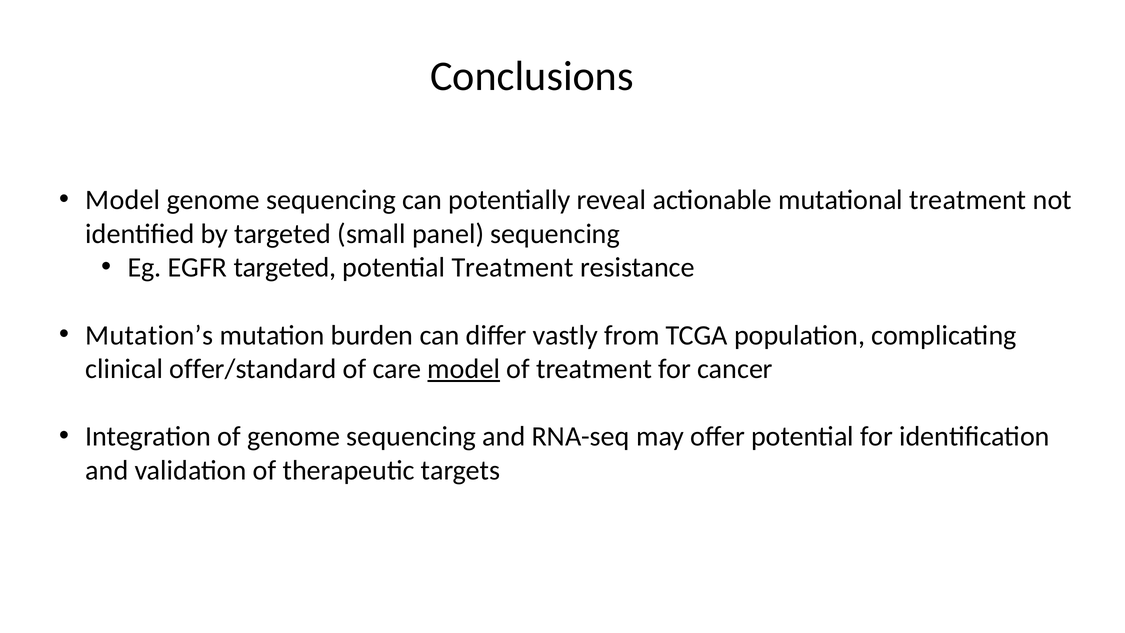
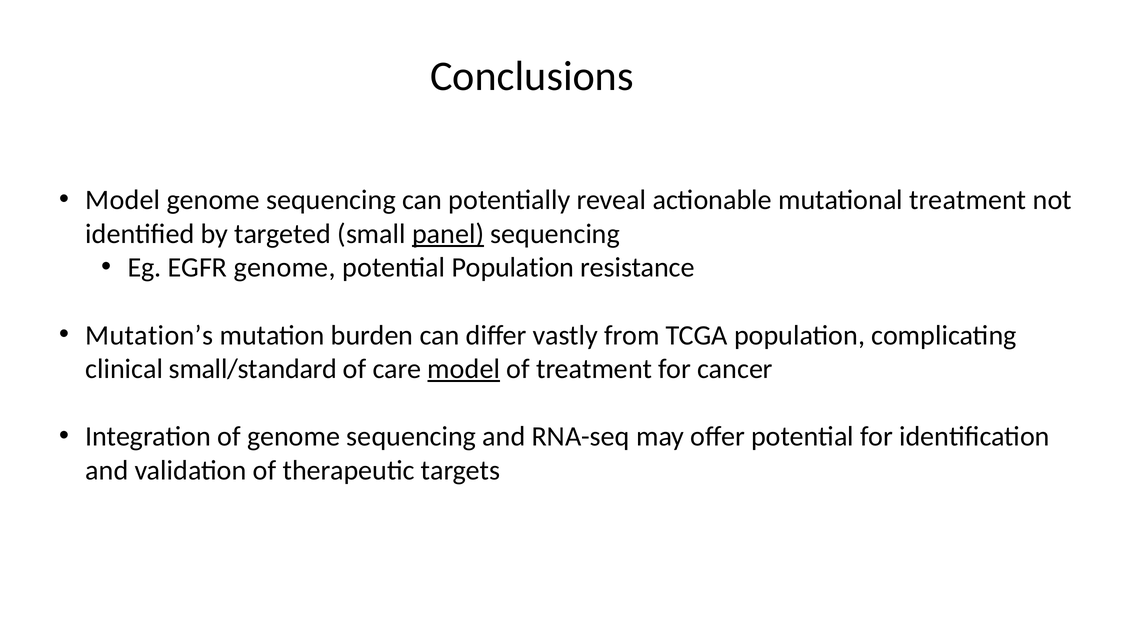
panel underline: none -> present
EGFR targeted: targeted -> genome
potential Treatment: Treatment -> Population
offer/standard: offer/standard -> small/standard
